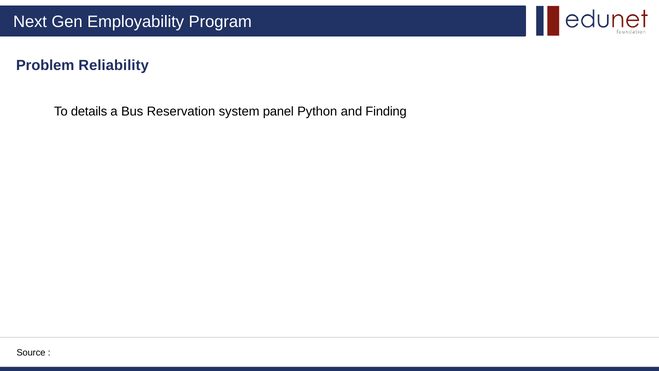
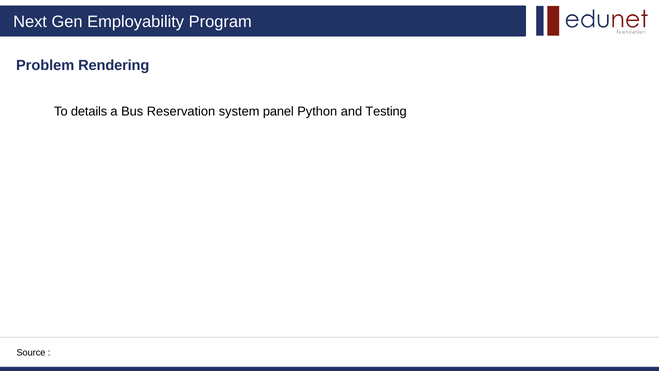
Reliability: Reliability -> Rendering
Finding: Finding -> Testing
